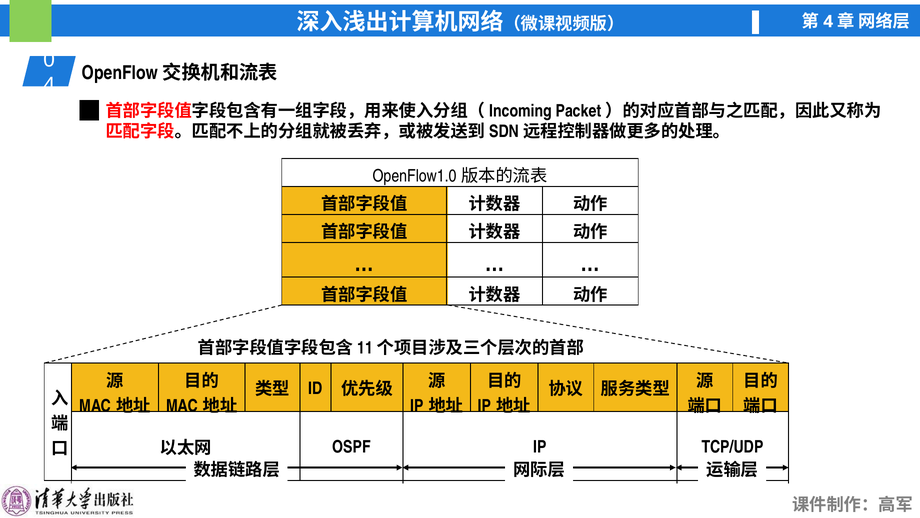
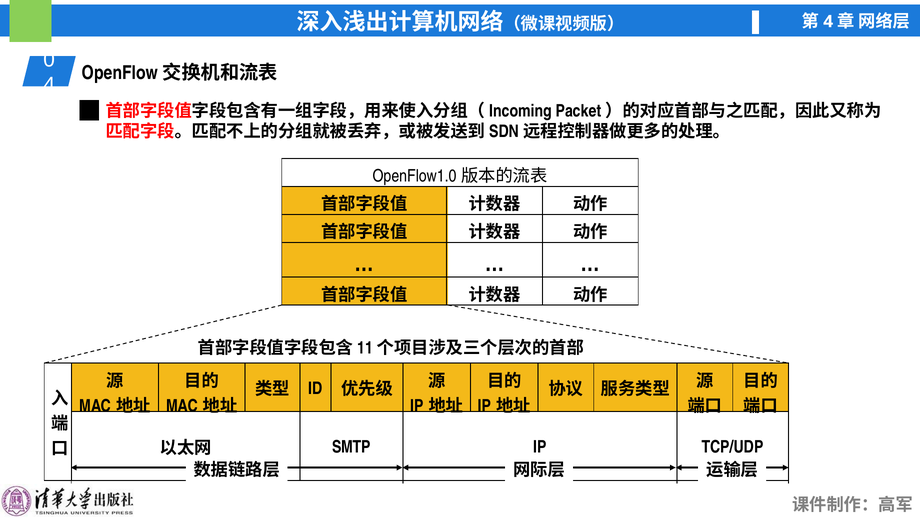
OSPF: OSPF -> SMTP
